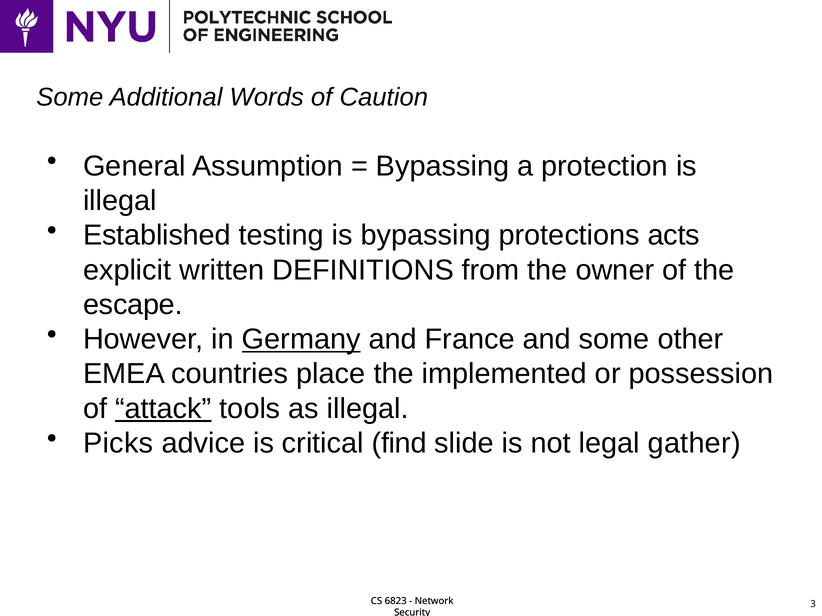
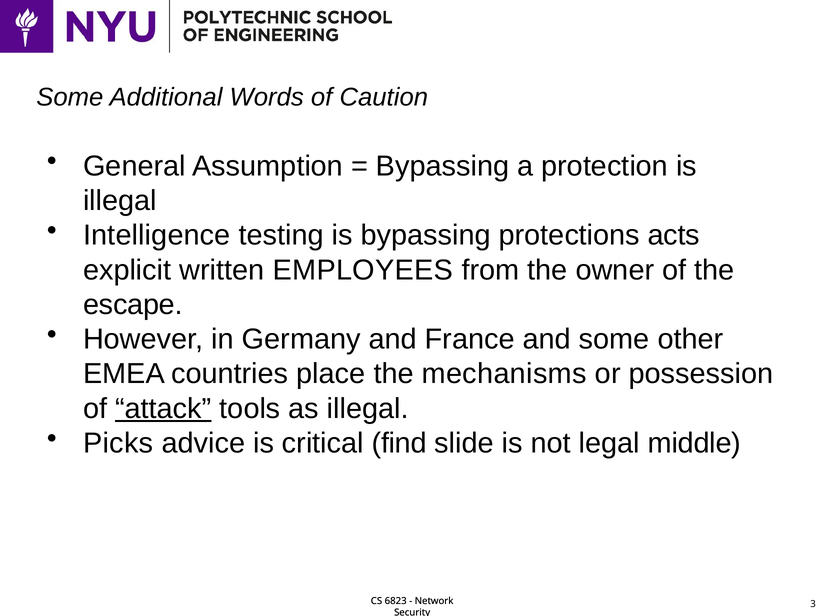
Established: Established -> Intelligence
DEFINITIONS: DEFINITIONS -> EMPLOYEES
Germany underline: present -> none
implemented: implemented -> mechanisms
gather: gather -> middle
